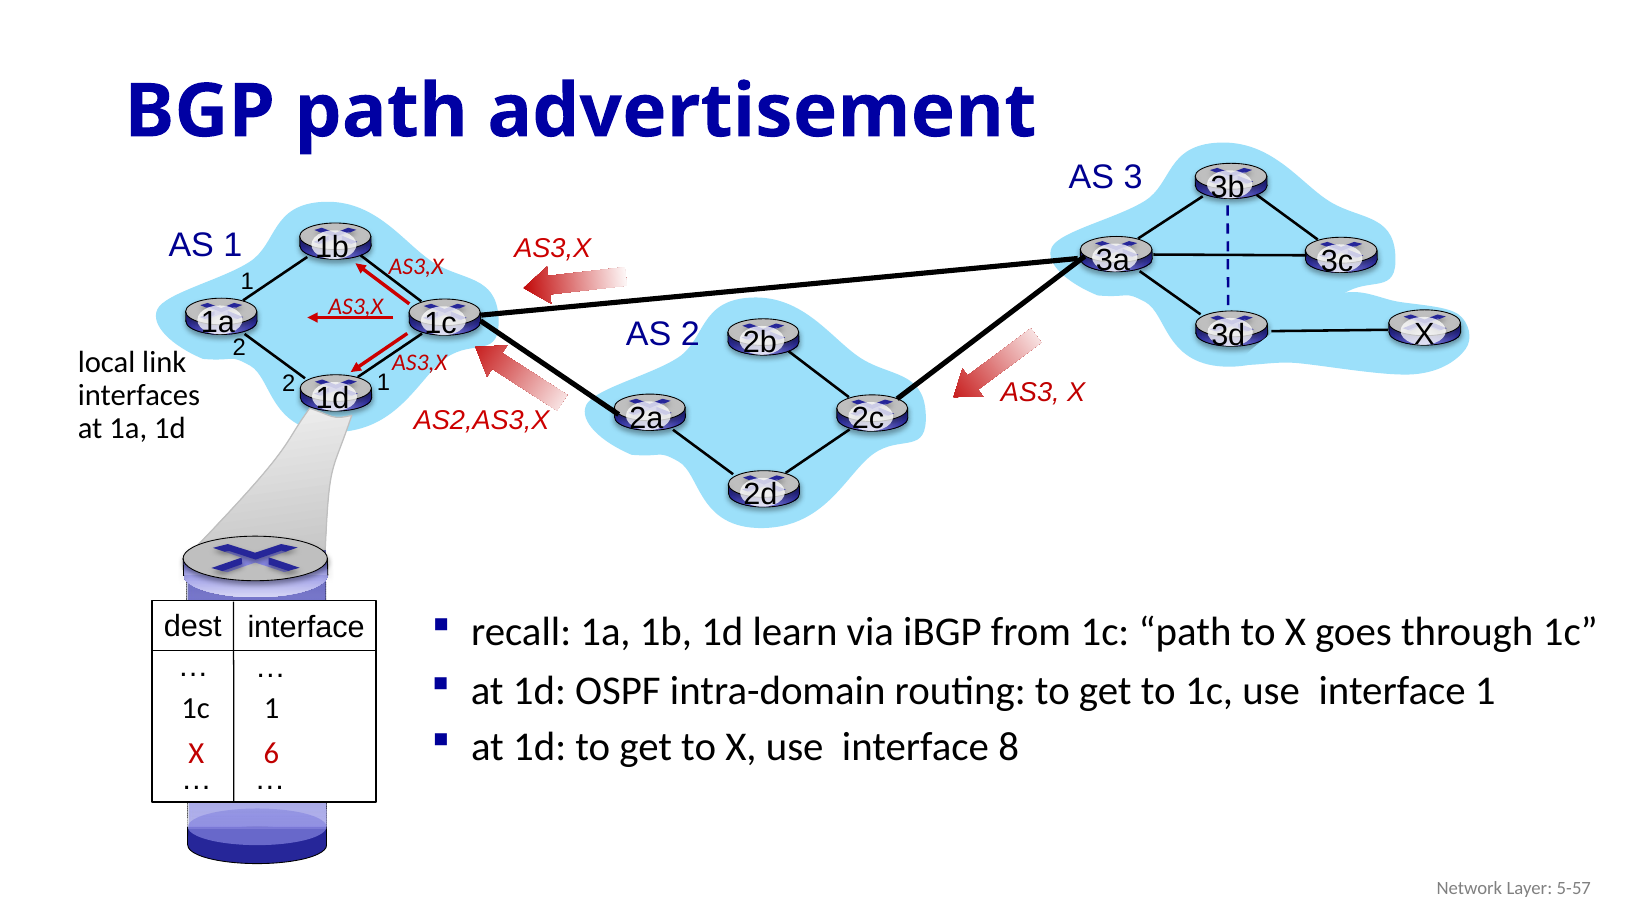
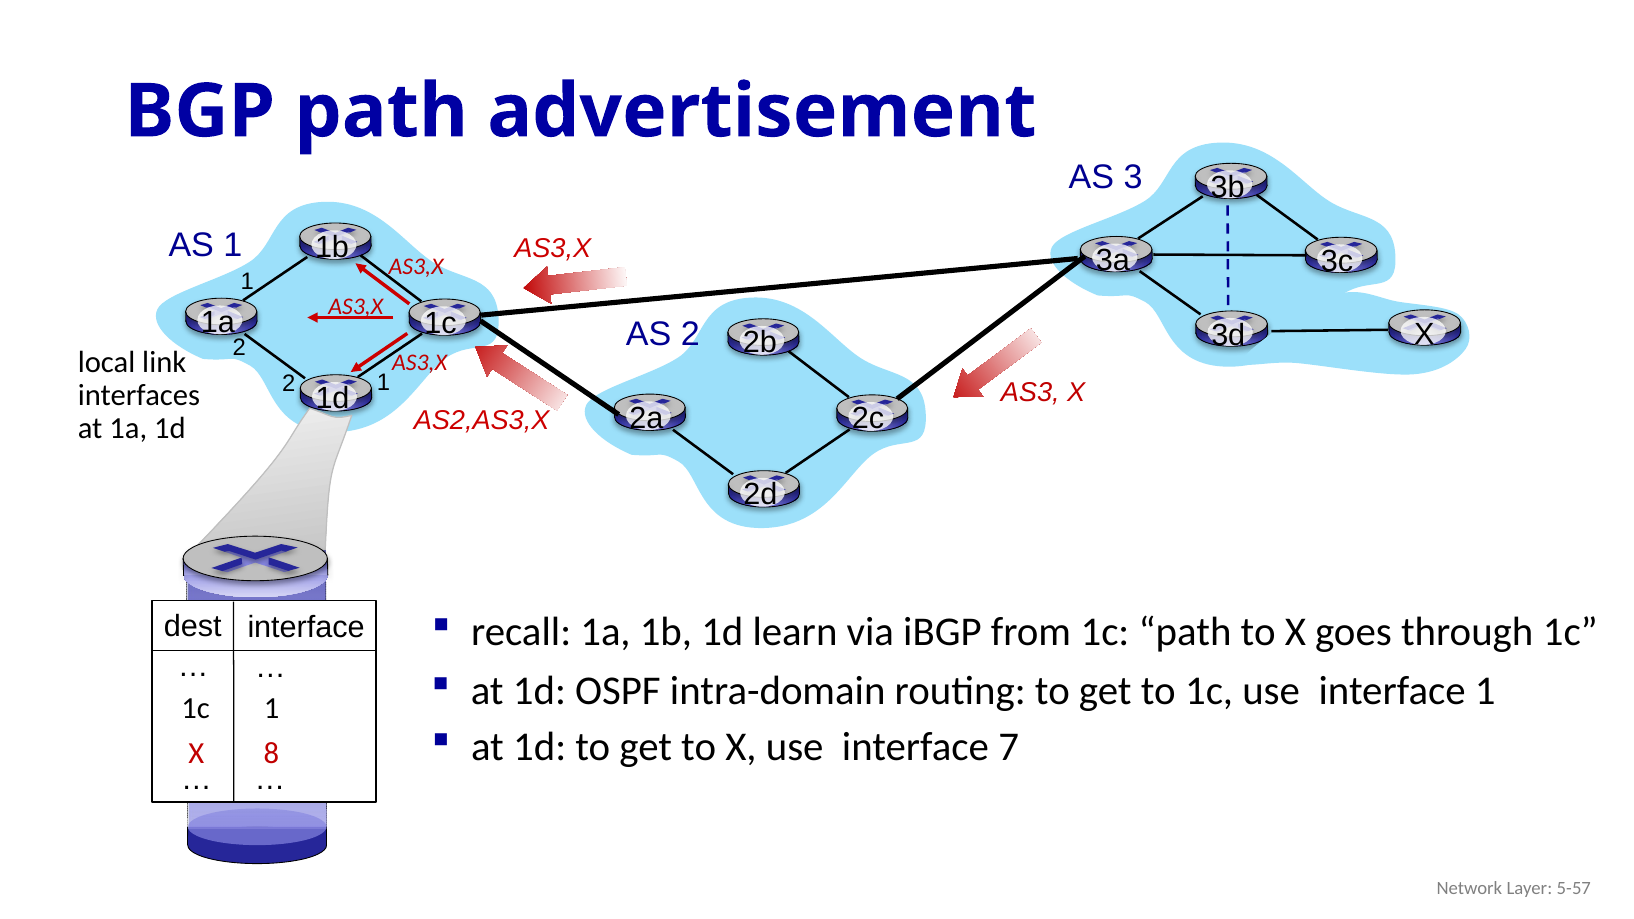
8: 8 -> 7
6: 6 -> 8
